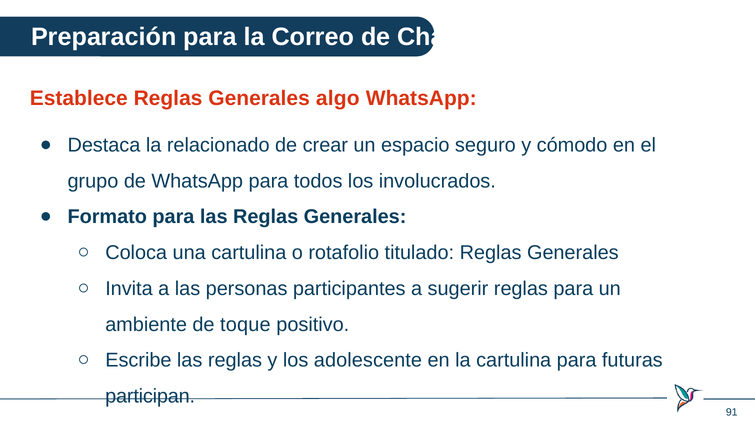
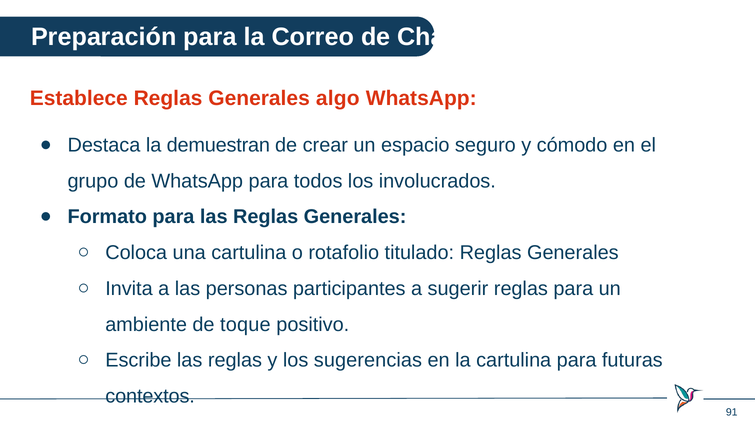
relacionado: relacionado -> demuestran
adolescente: adolescente -> sugerencias
participan: participan -> contextos
